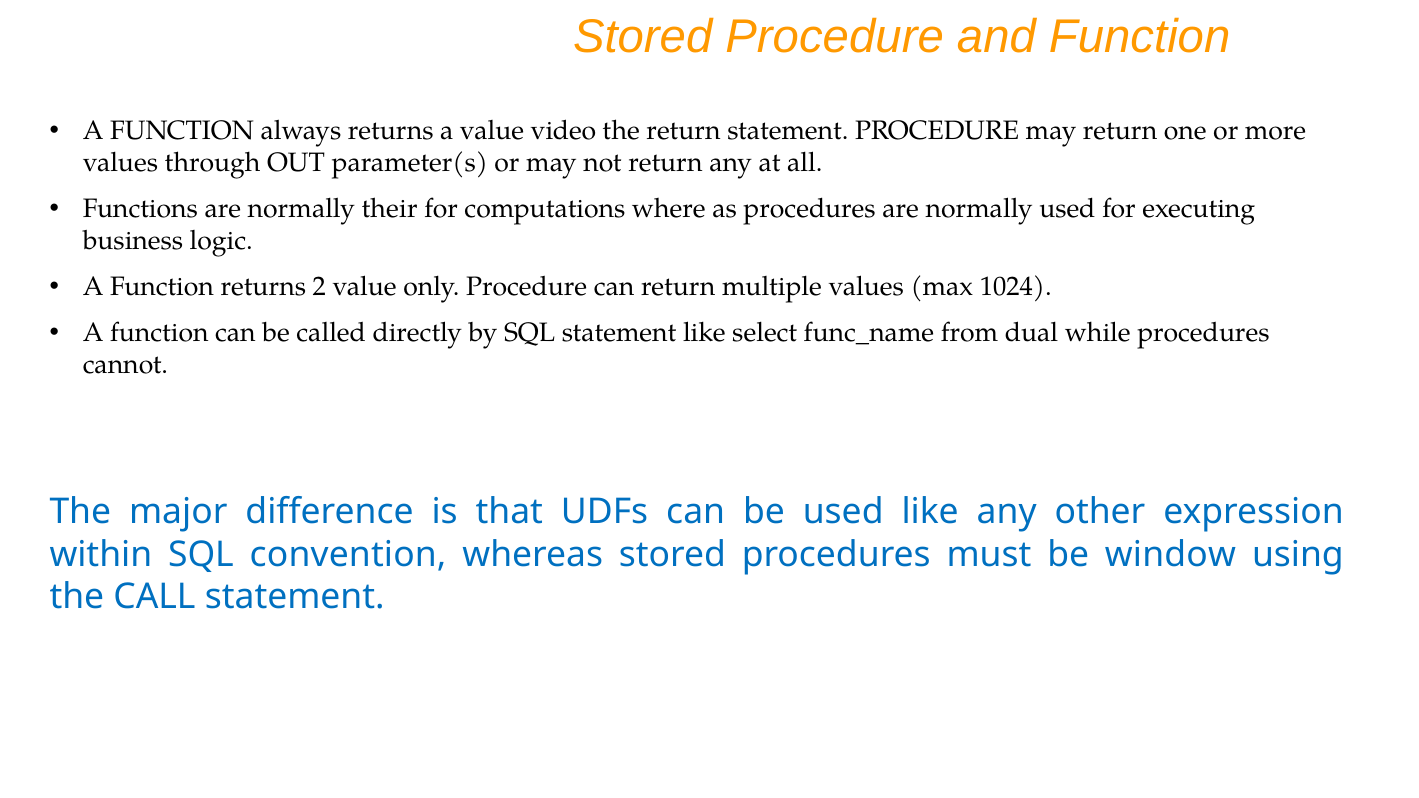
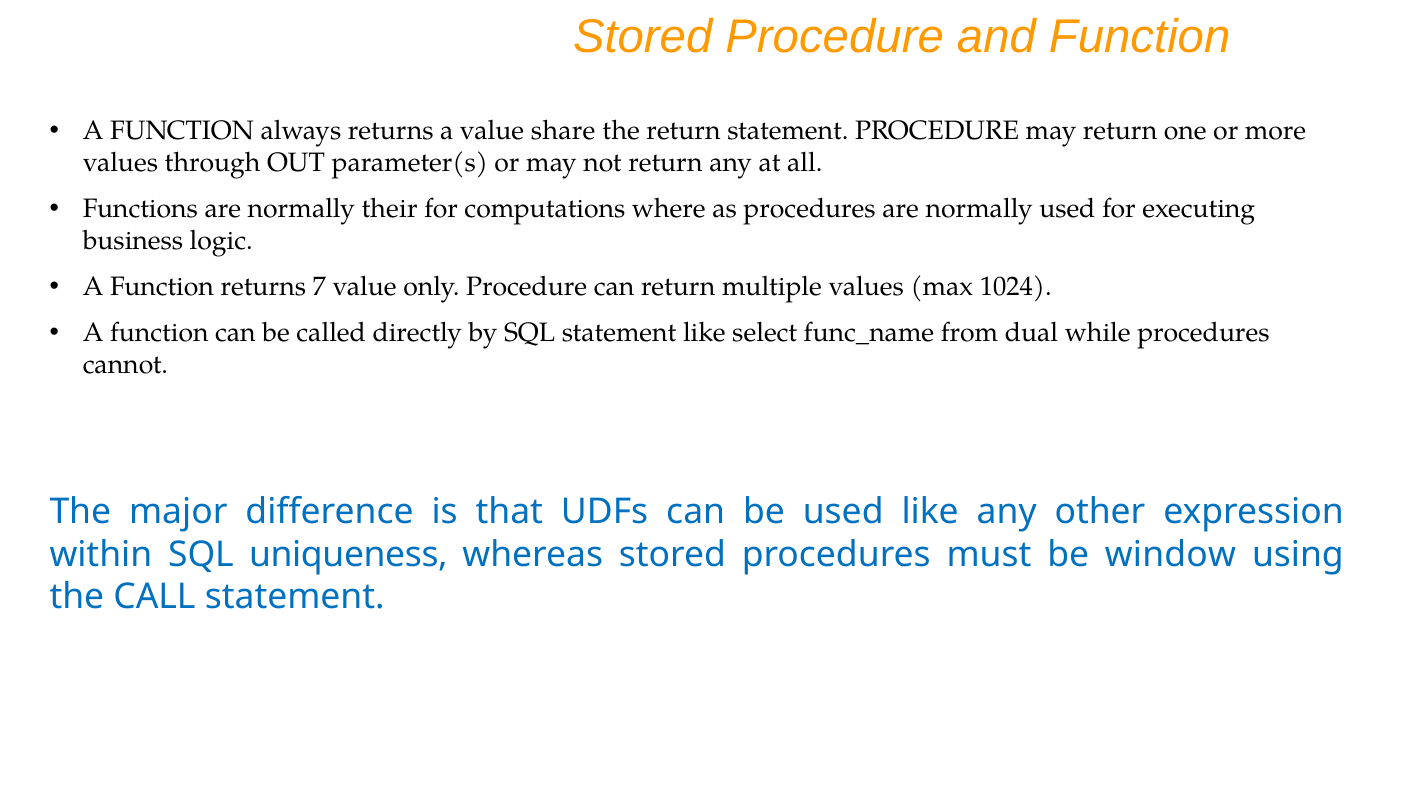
video: video -> share
2: 2 -> 7
convention: convention -> uniqueness
